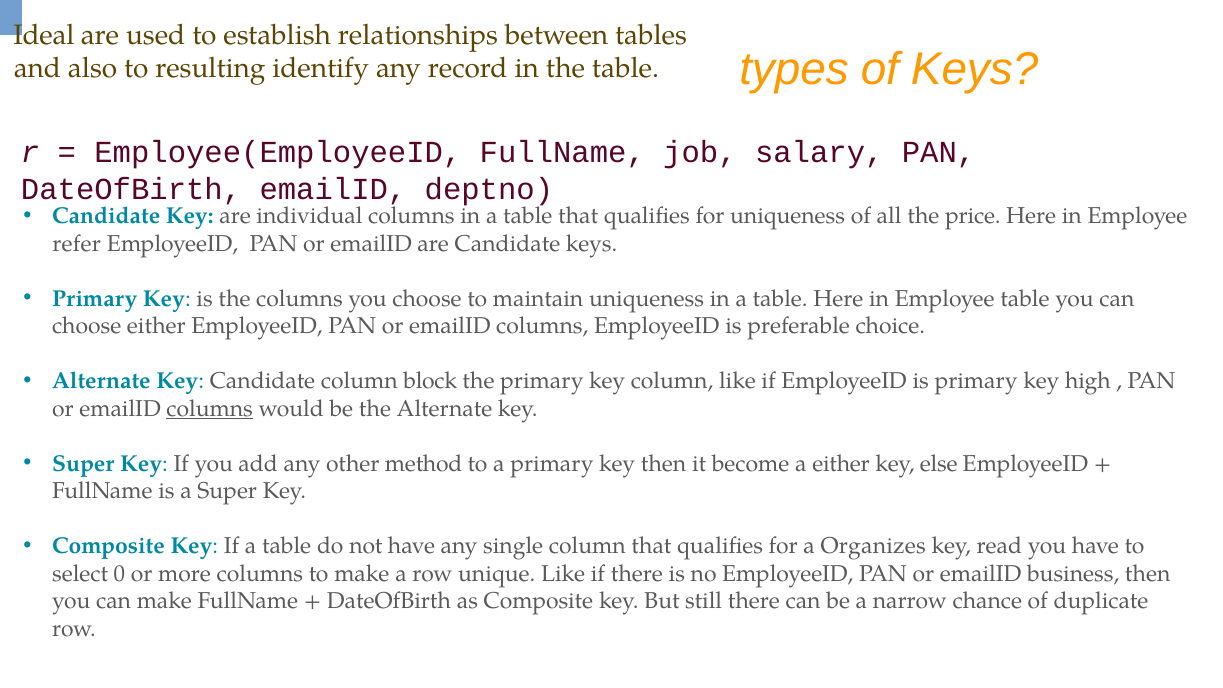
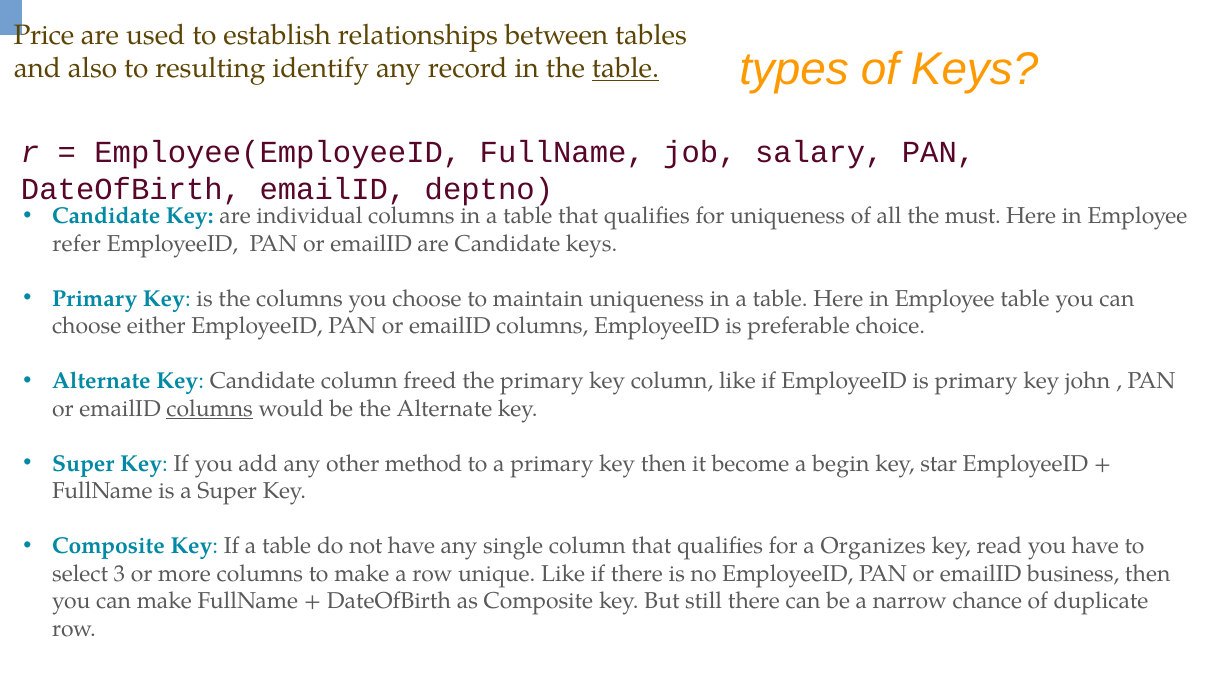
Ideal: Ideal -> Price
table at (626, 69) underline: none -> present
price: price -> must
block: block -> freed
high: high -> john
a either: either -> begin
else: else -> star
0: 0 -> 3
